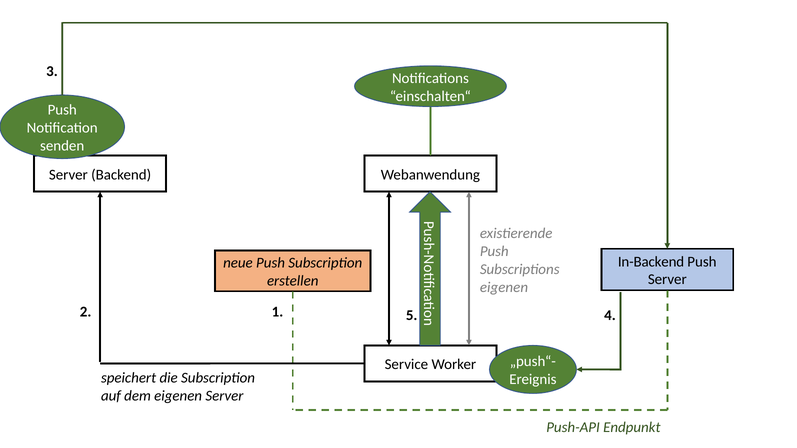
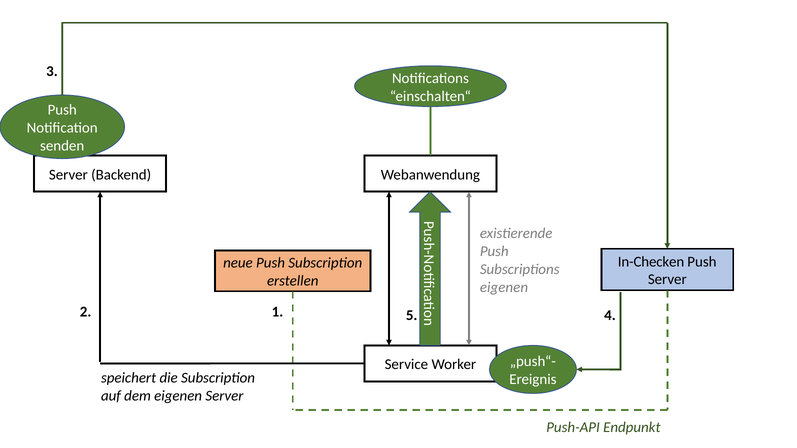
In-Backend: In-Backend -> In-Checken
